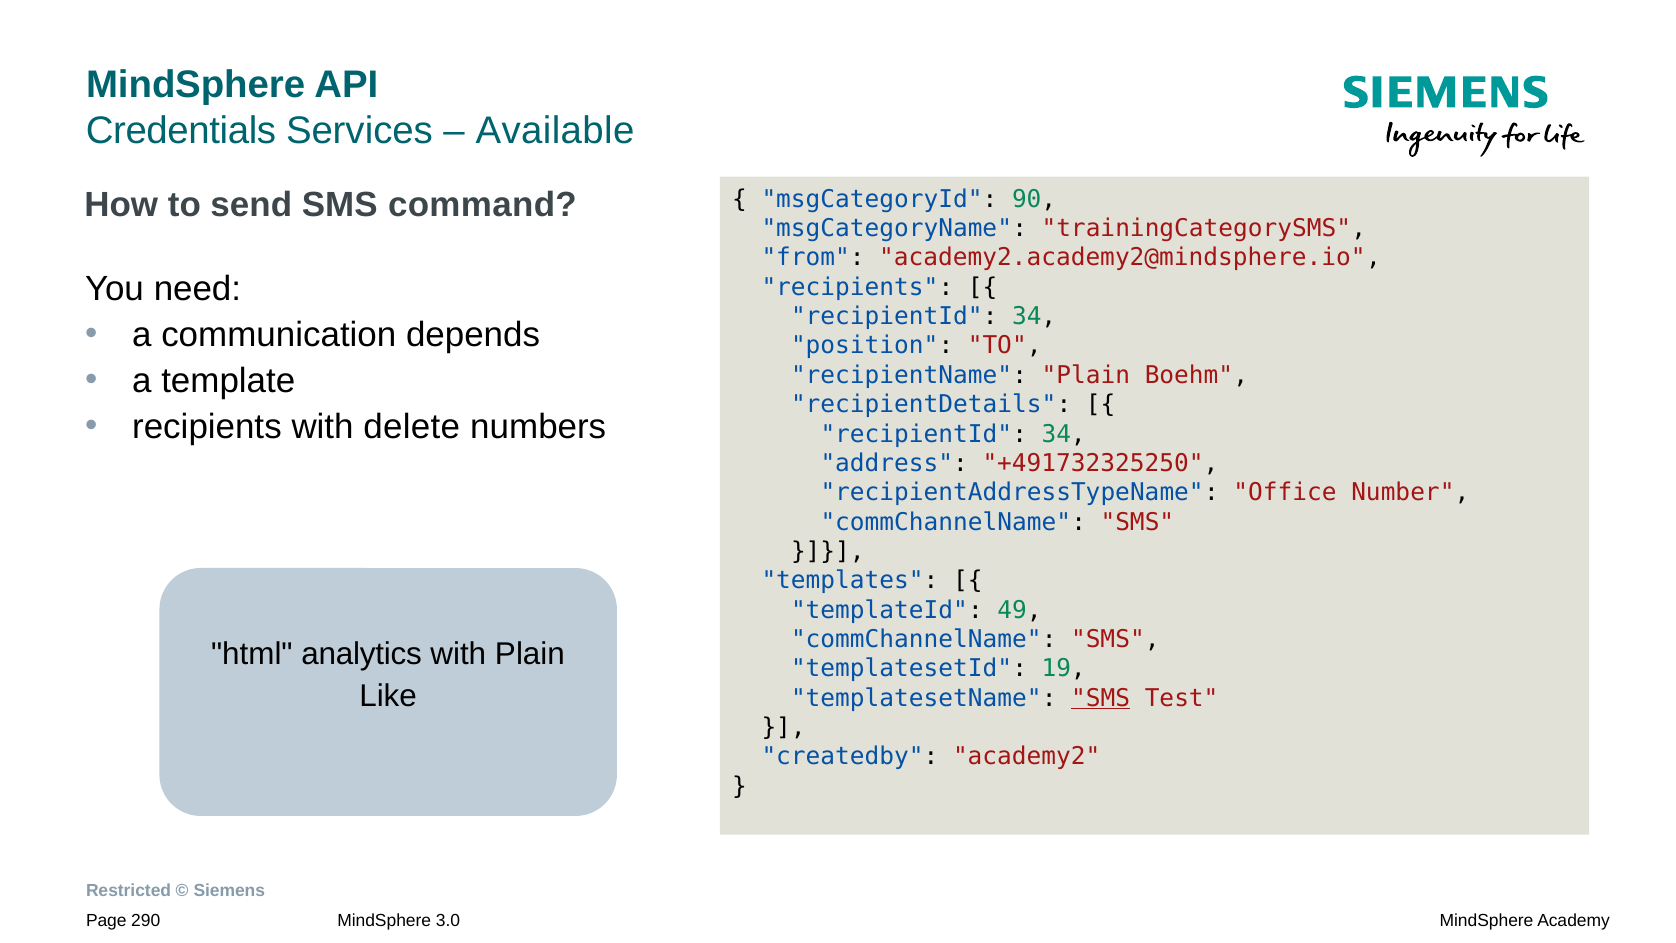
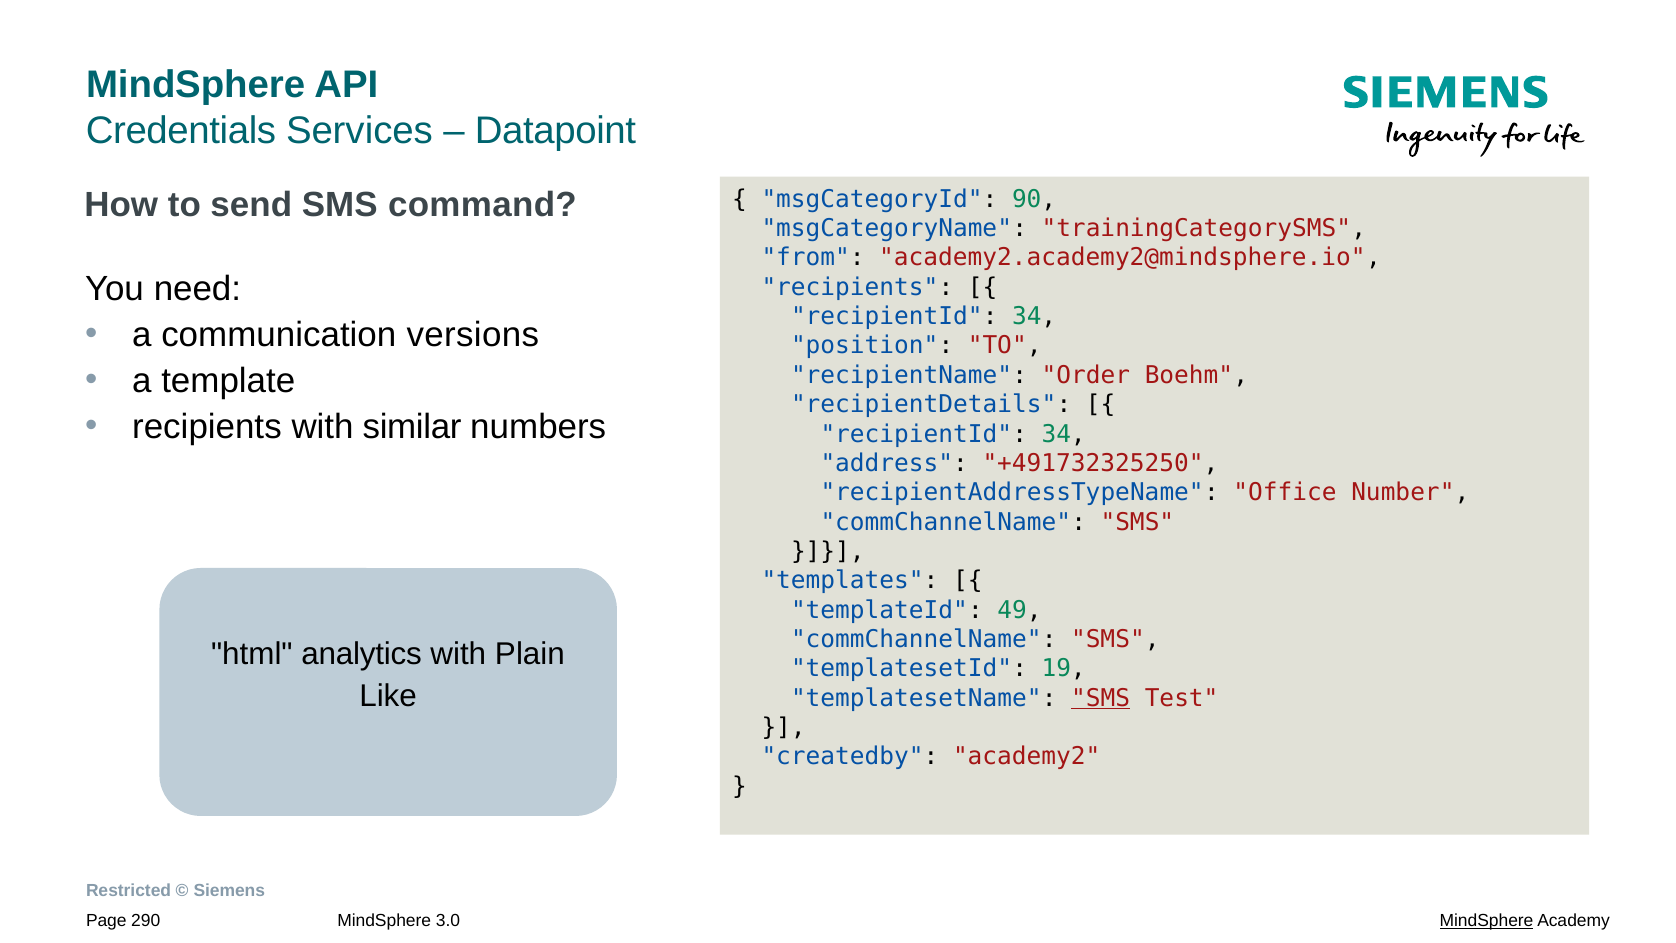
Available: Available -> Datapoint
depends: depends -> versions
recipientName Plain: Plain -> Order
delete: delete -> similar
MindSphere at (1487, 921) underline: none -> present
